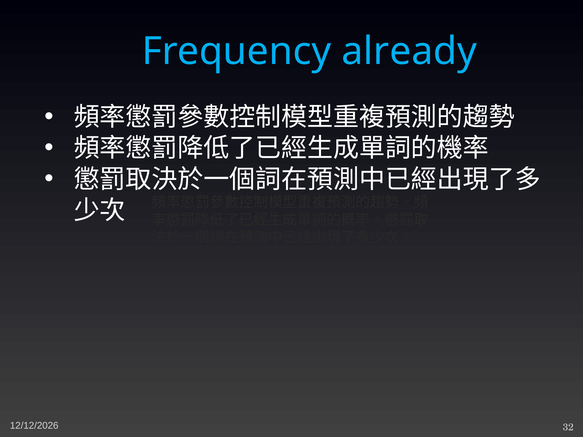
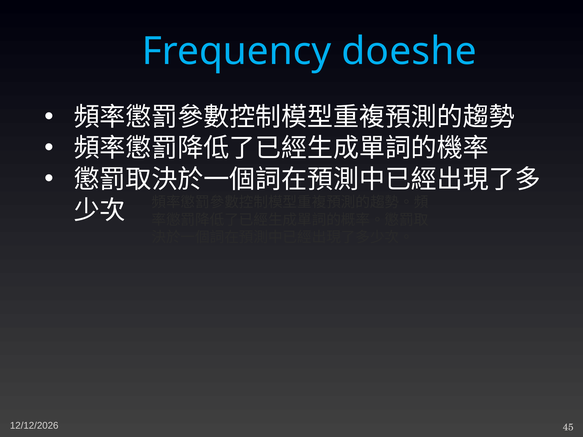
already: already -> doeshe
32: 32 -> 45
